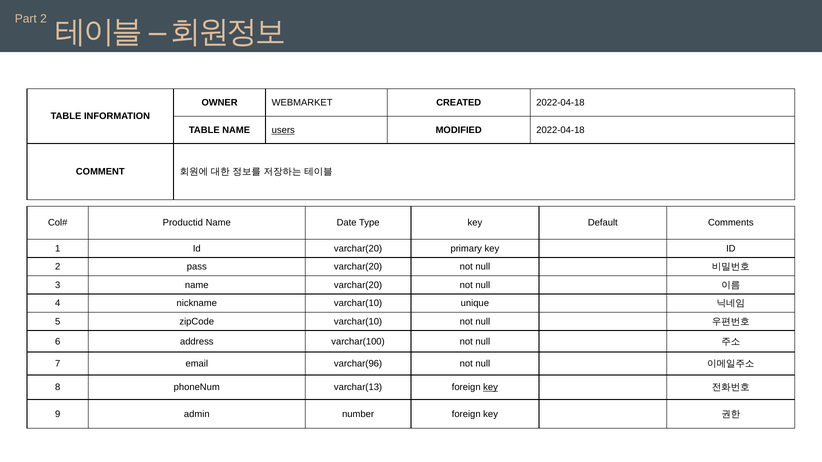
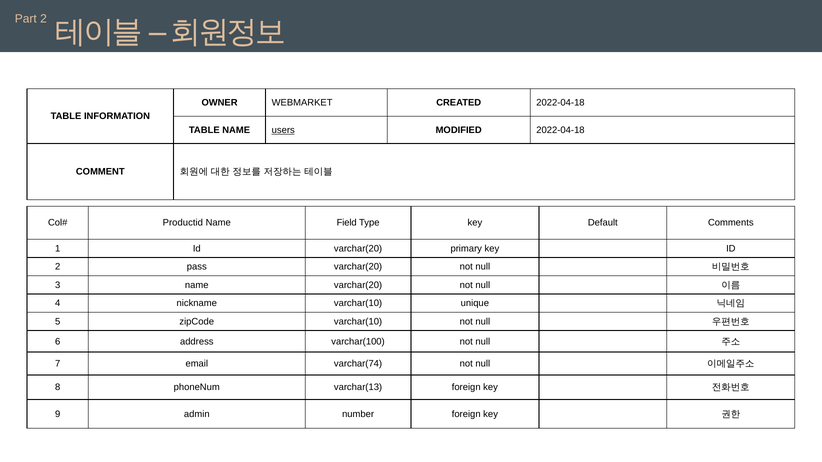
Date: Date -> Field
varchar(96: varchar(96 -> varchar(74
key at (491, 388) underline: present -> none
